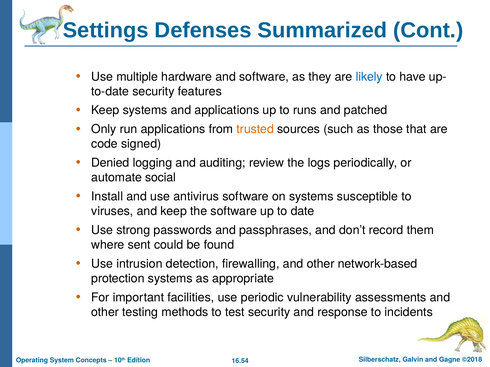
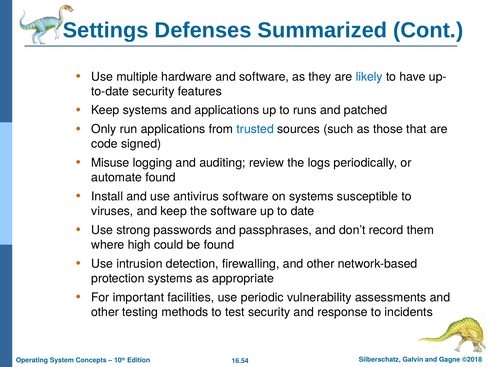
trusted colour: orange -> blue
Denied: Denied -> Misuse
automate social: social -> found
sent: sent -> high
